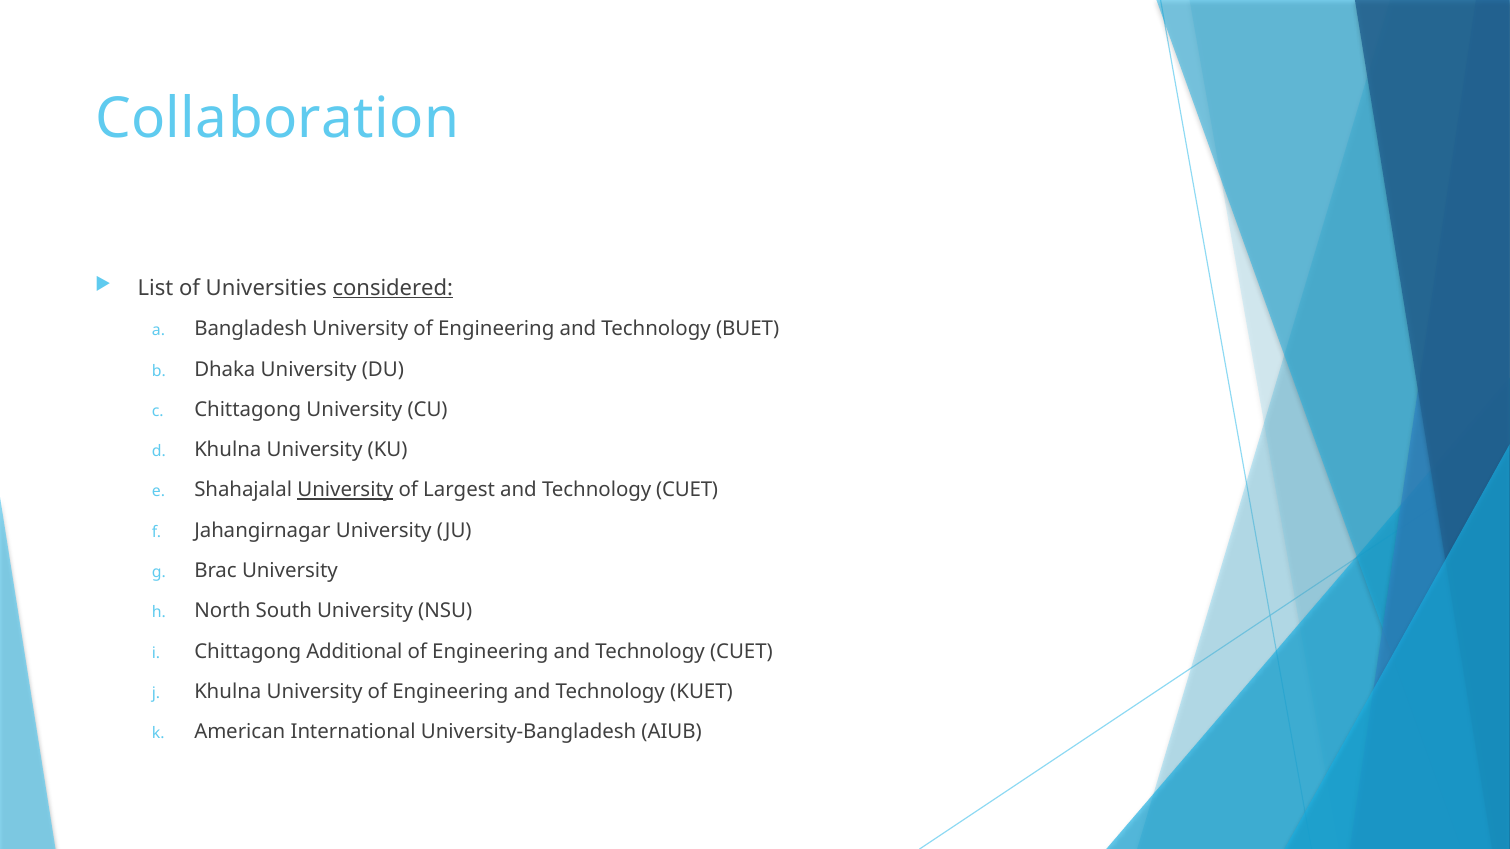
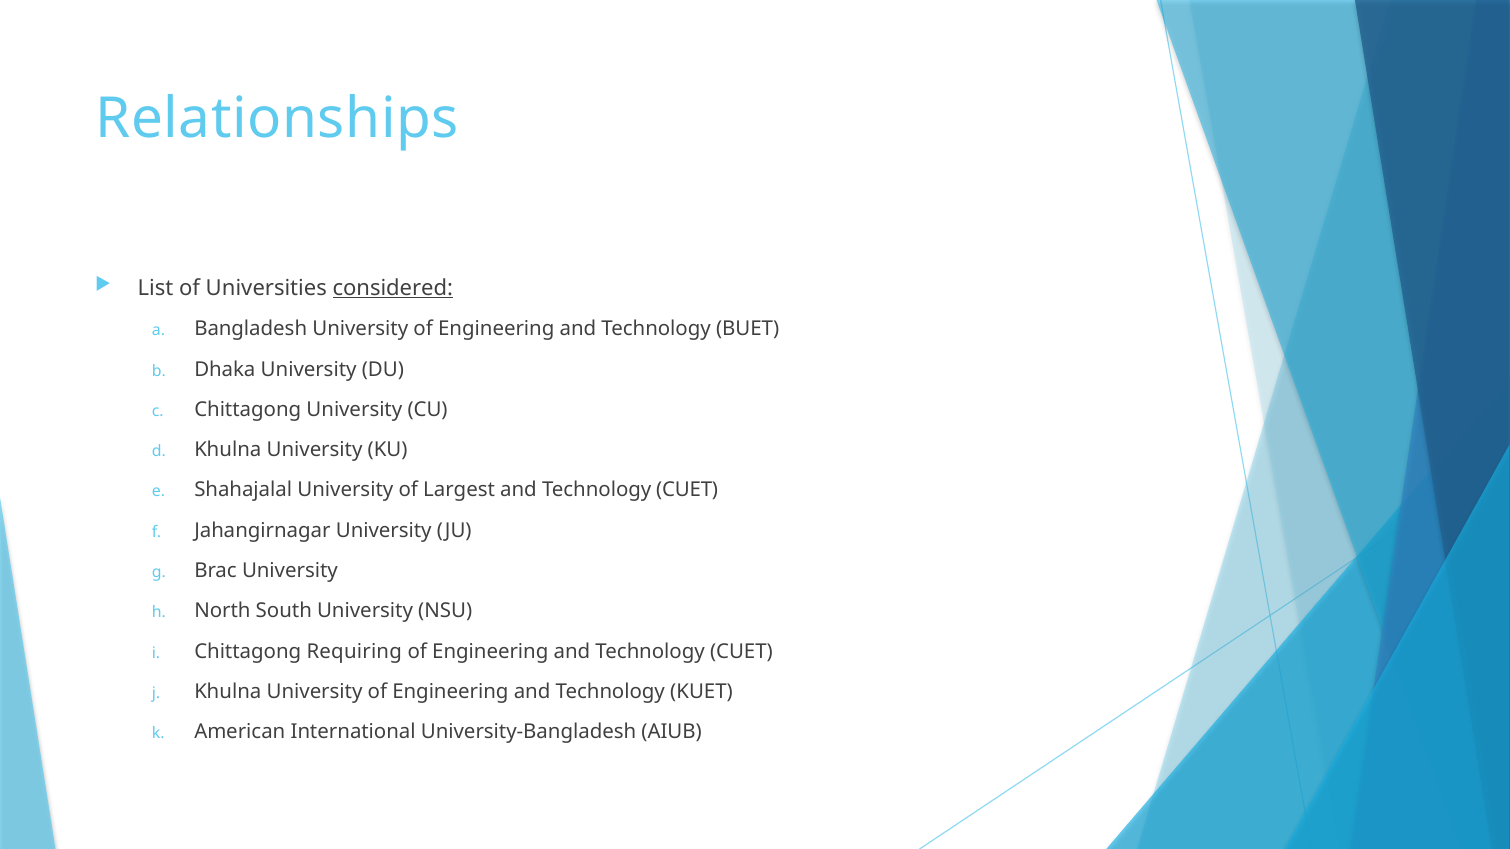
Collaboration: Collaboration -> Relationships
University at (345, 490) underline: present -> none
Additional: Additional -> Requiring
